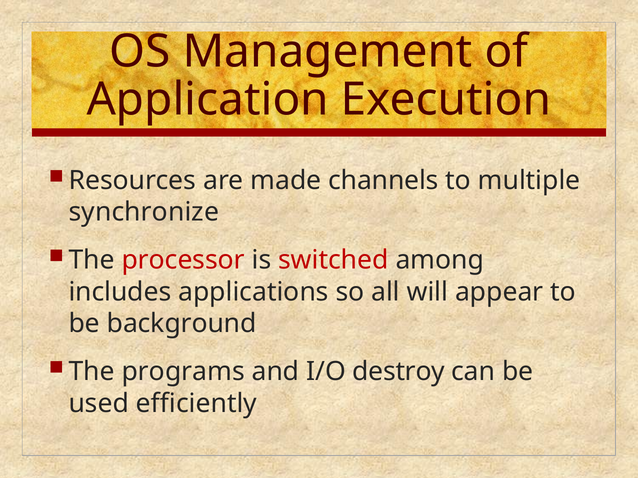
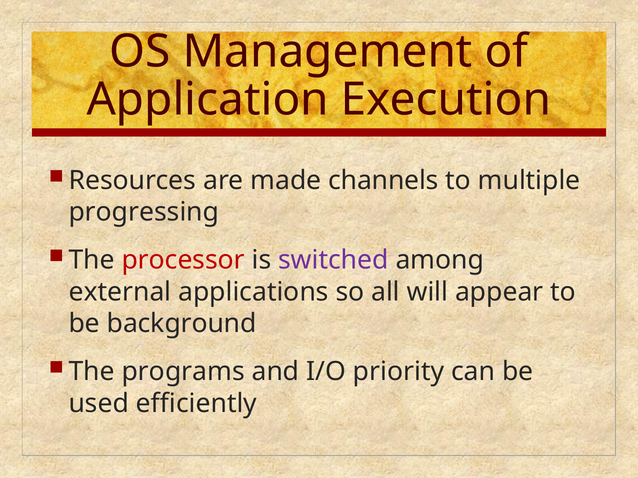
synchronize: synchronize -> progressing
switched colour: red -> purple
includes: includes -> external
destroy: destroy -> priority
